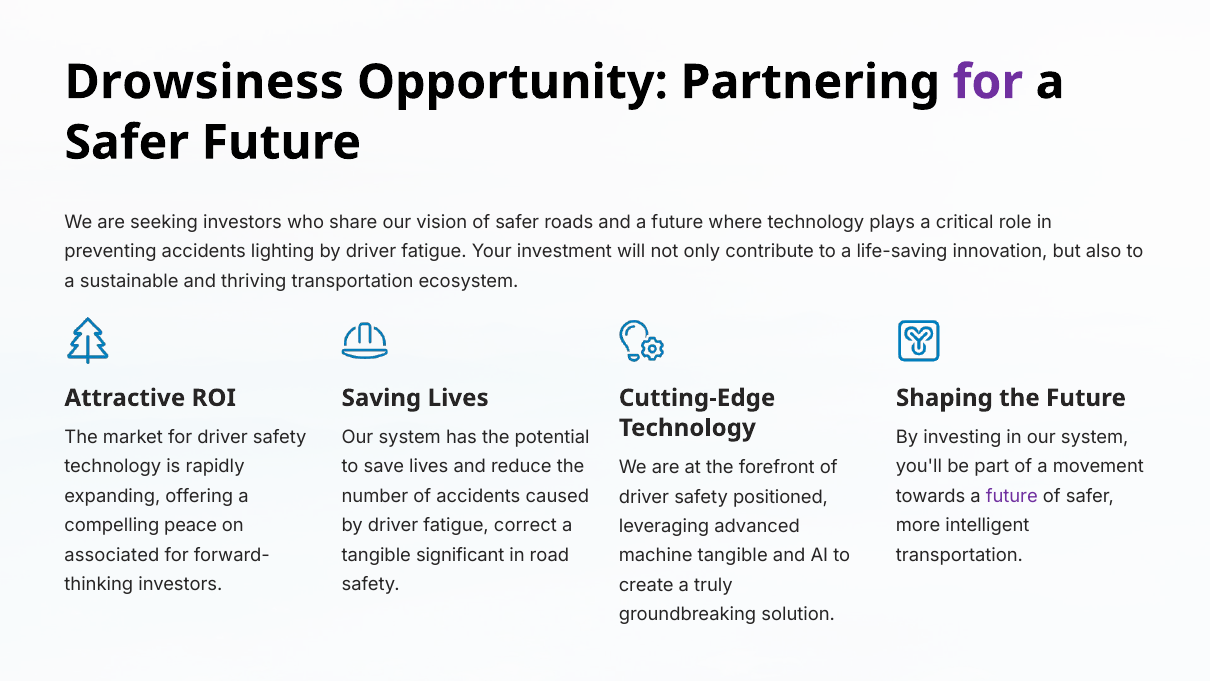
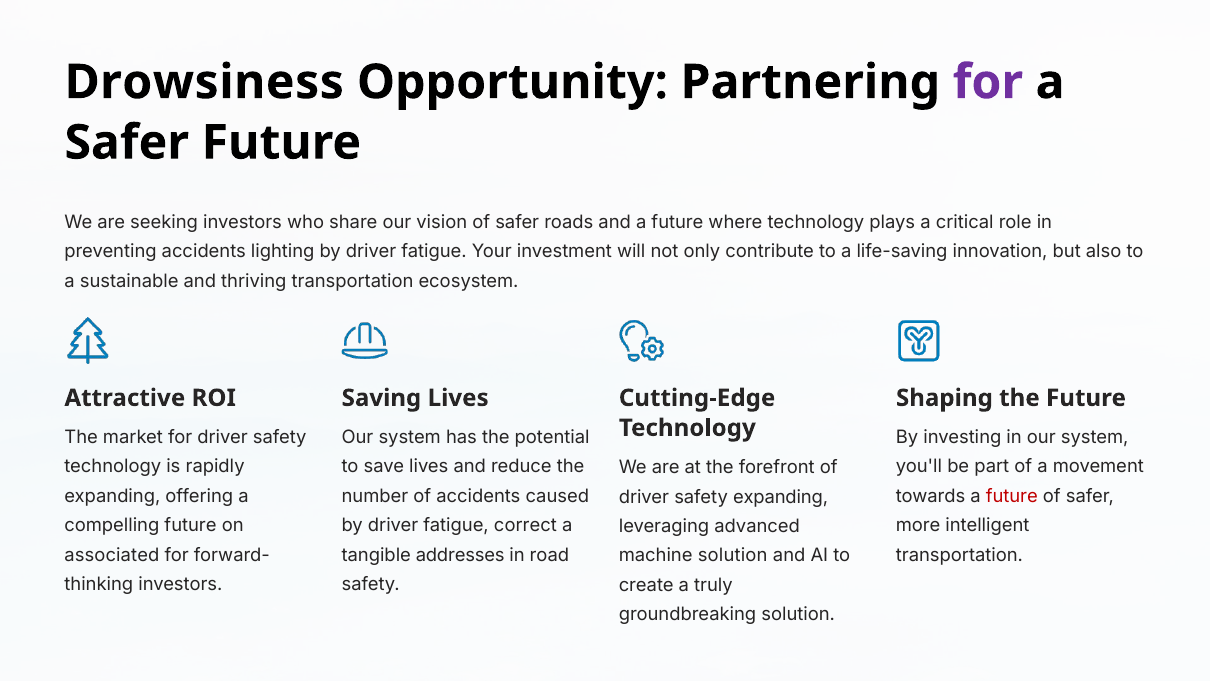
future at (1012, 496) colour: purple -> red
safety positioned: positioned -> expanding
compelling peace: peace -> future
significant: significant -> addresses
machine tangible: tangible -> solution
